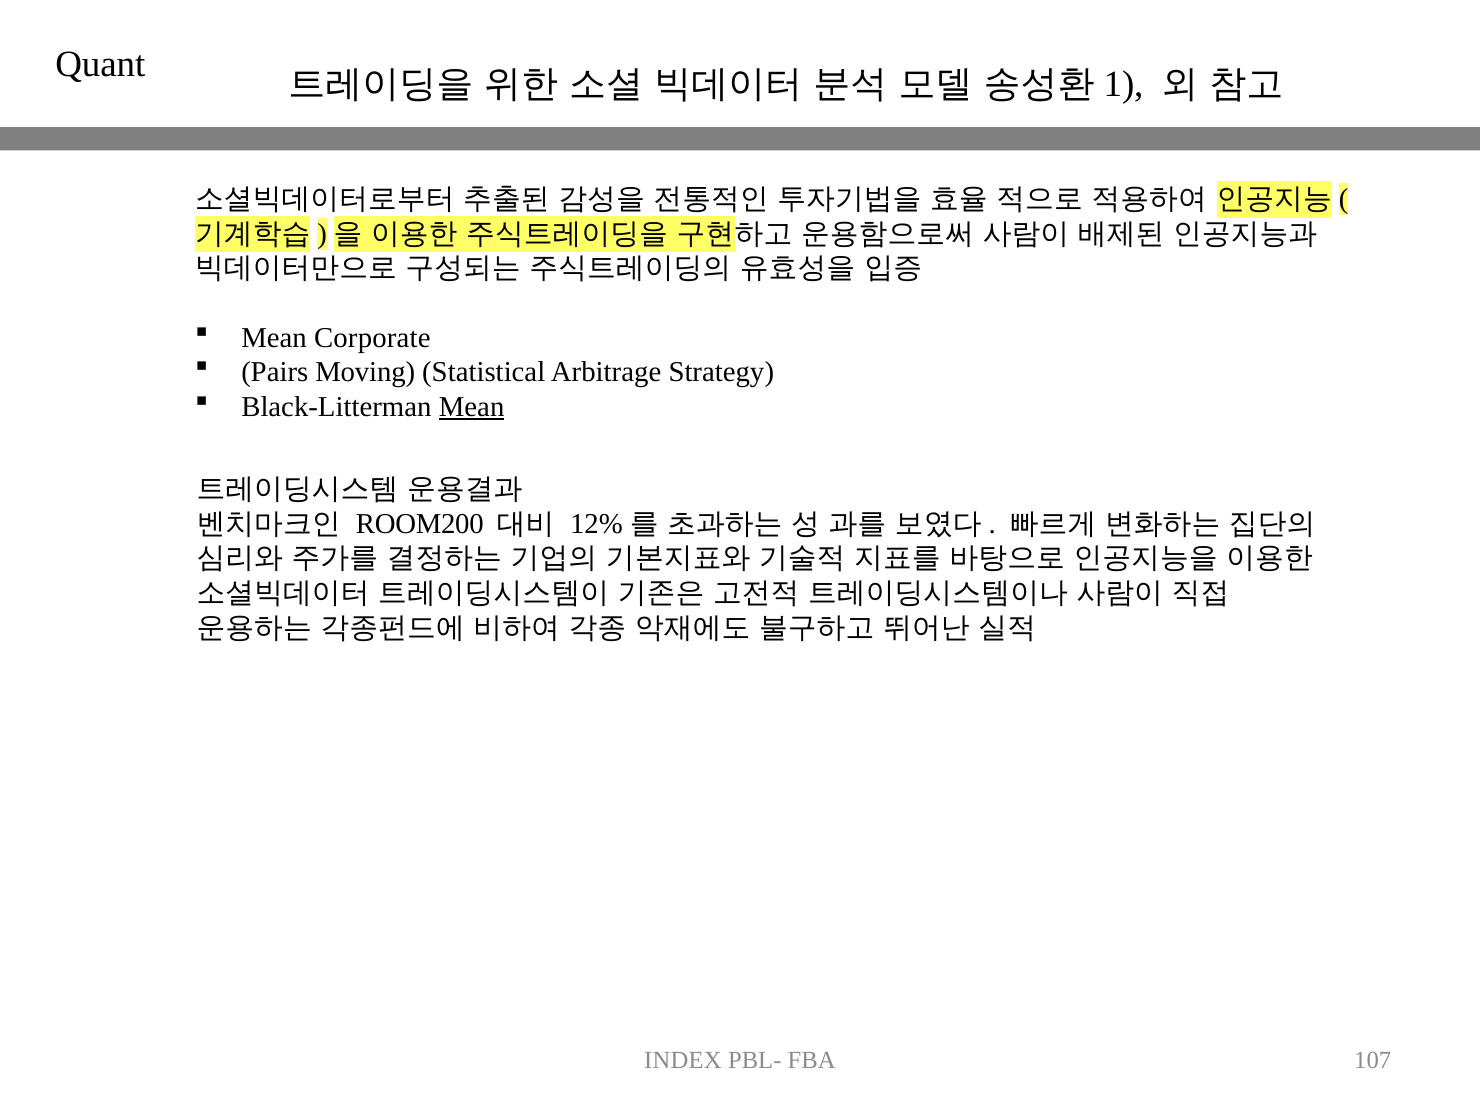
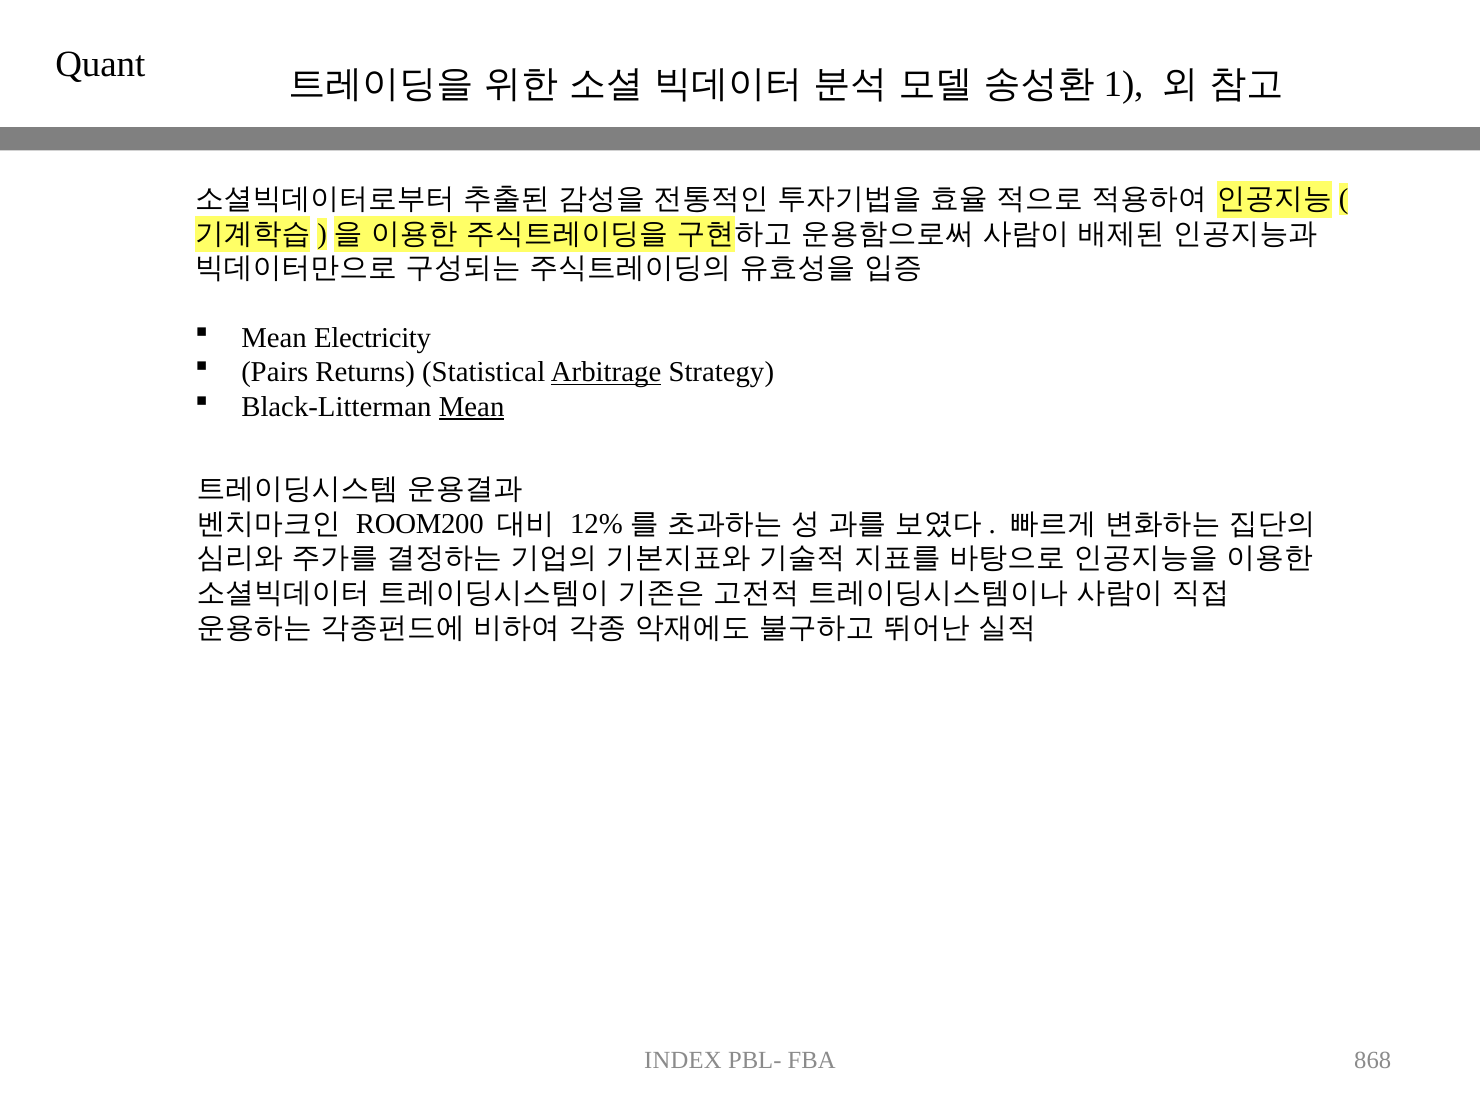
Corporate: Corporate -> Electricity
Moving: Moving -> Returns
Arbitrage underline: none -> present
107: 107 -> 868
